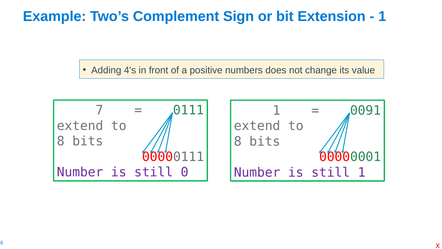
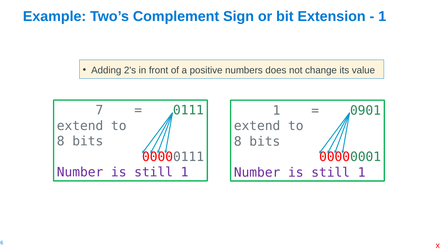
4's: 4's -> 2's
0091: 0091 -> 0901
0 at (185, 172): 0 -> 1
